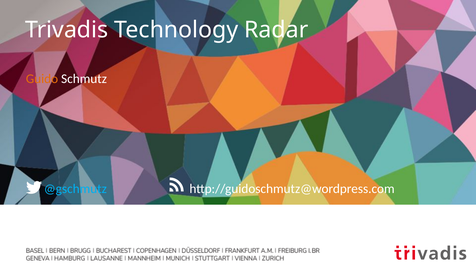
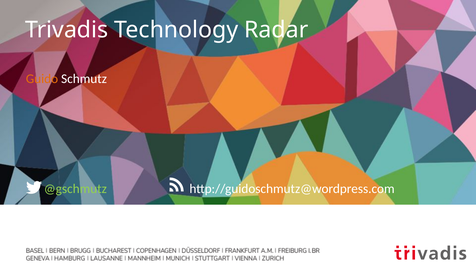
@gschmutz colour: light blue -> light green
